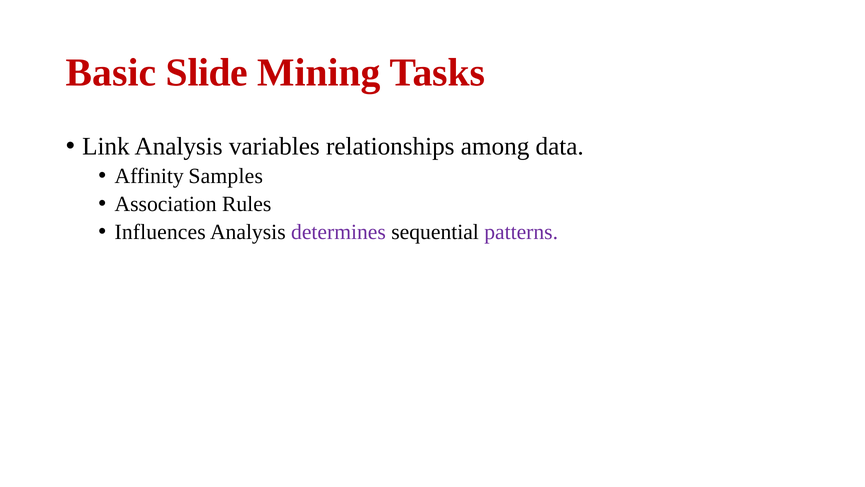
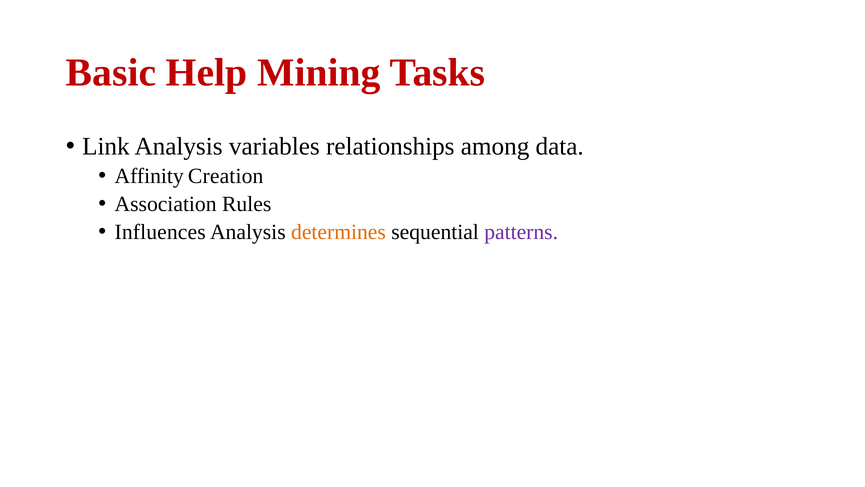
Slide: Slide -> Help
Samples: Samples -> Creation
determines colour: purple -> orange
